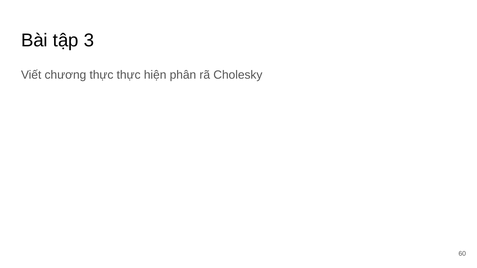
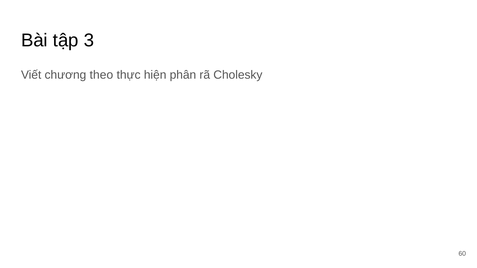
chương thực: thực -> theo
